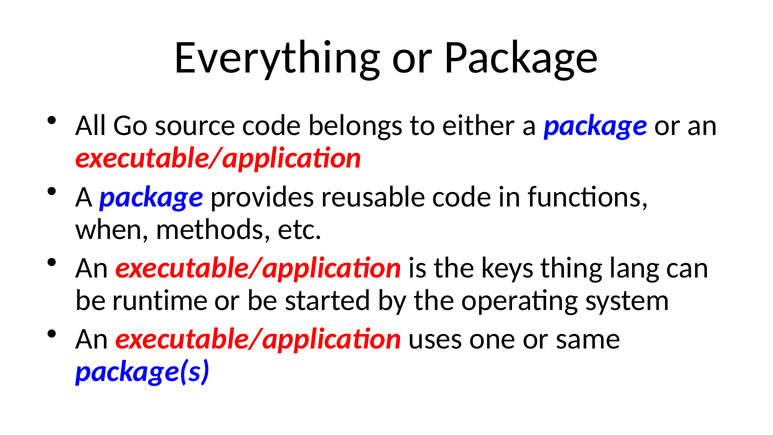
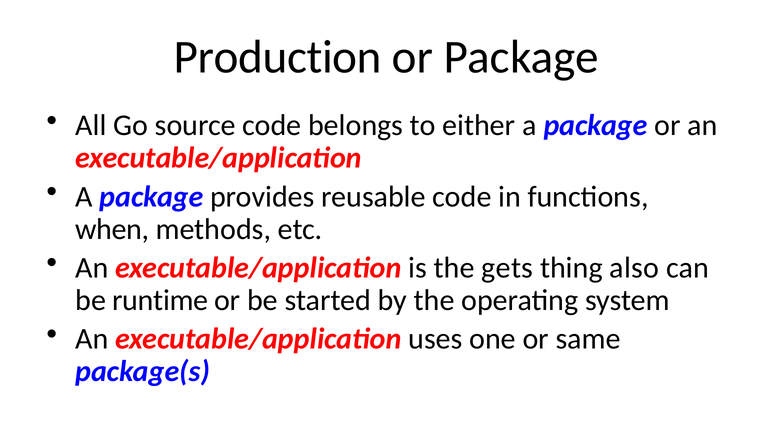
Everything: Everything -> Production
keys: keys -> gets
lang: lang -> also
